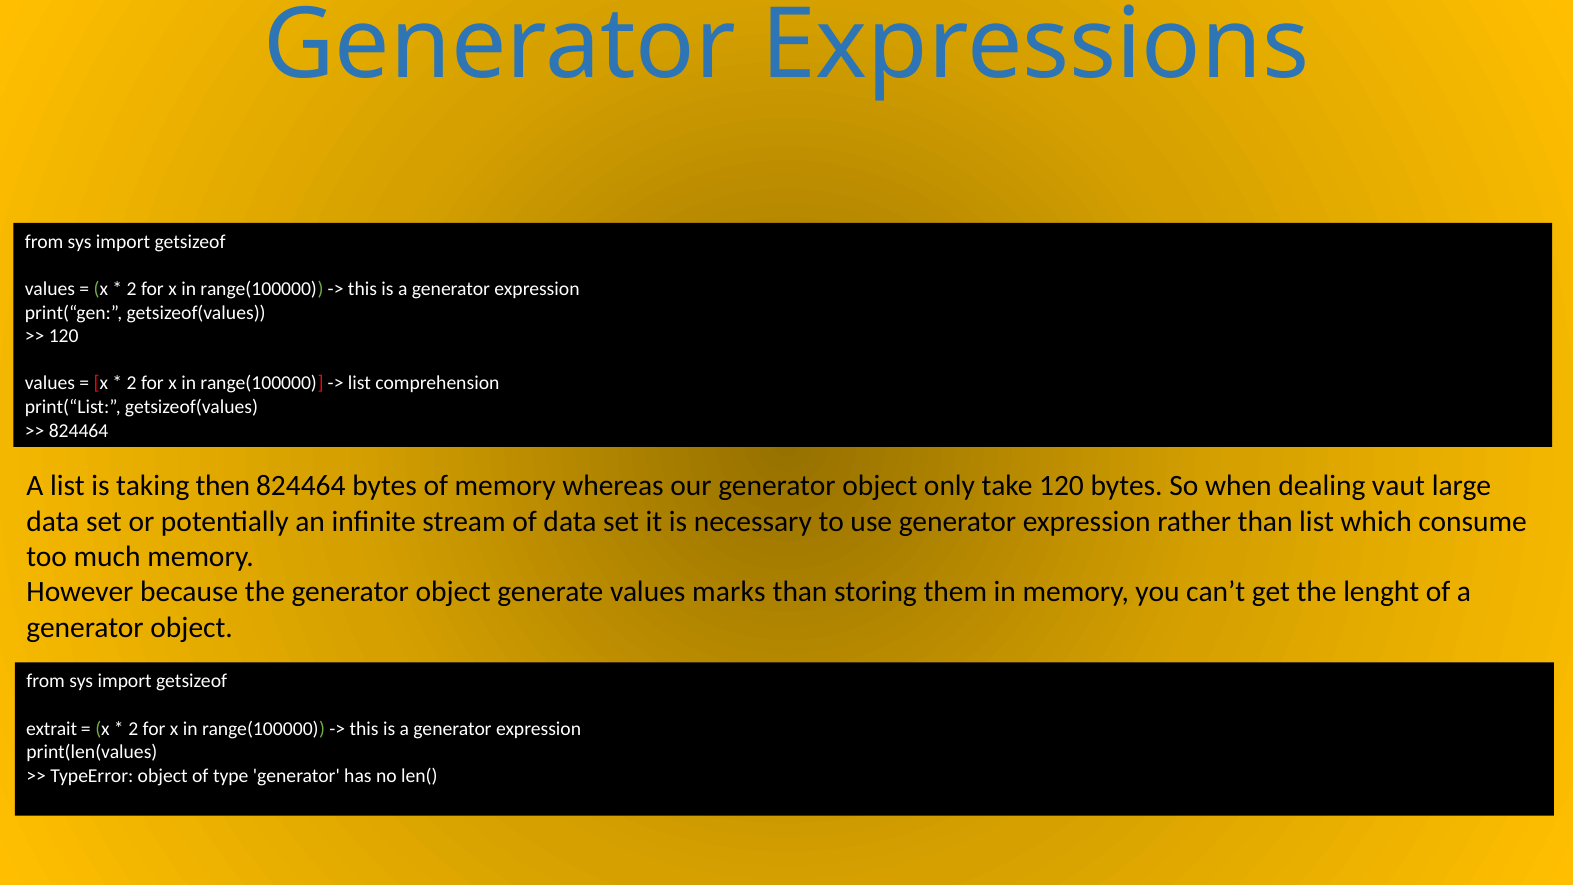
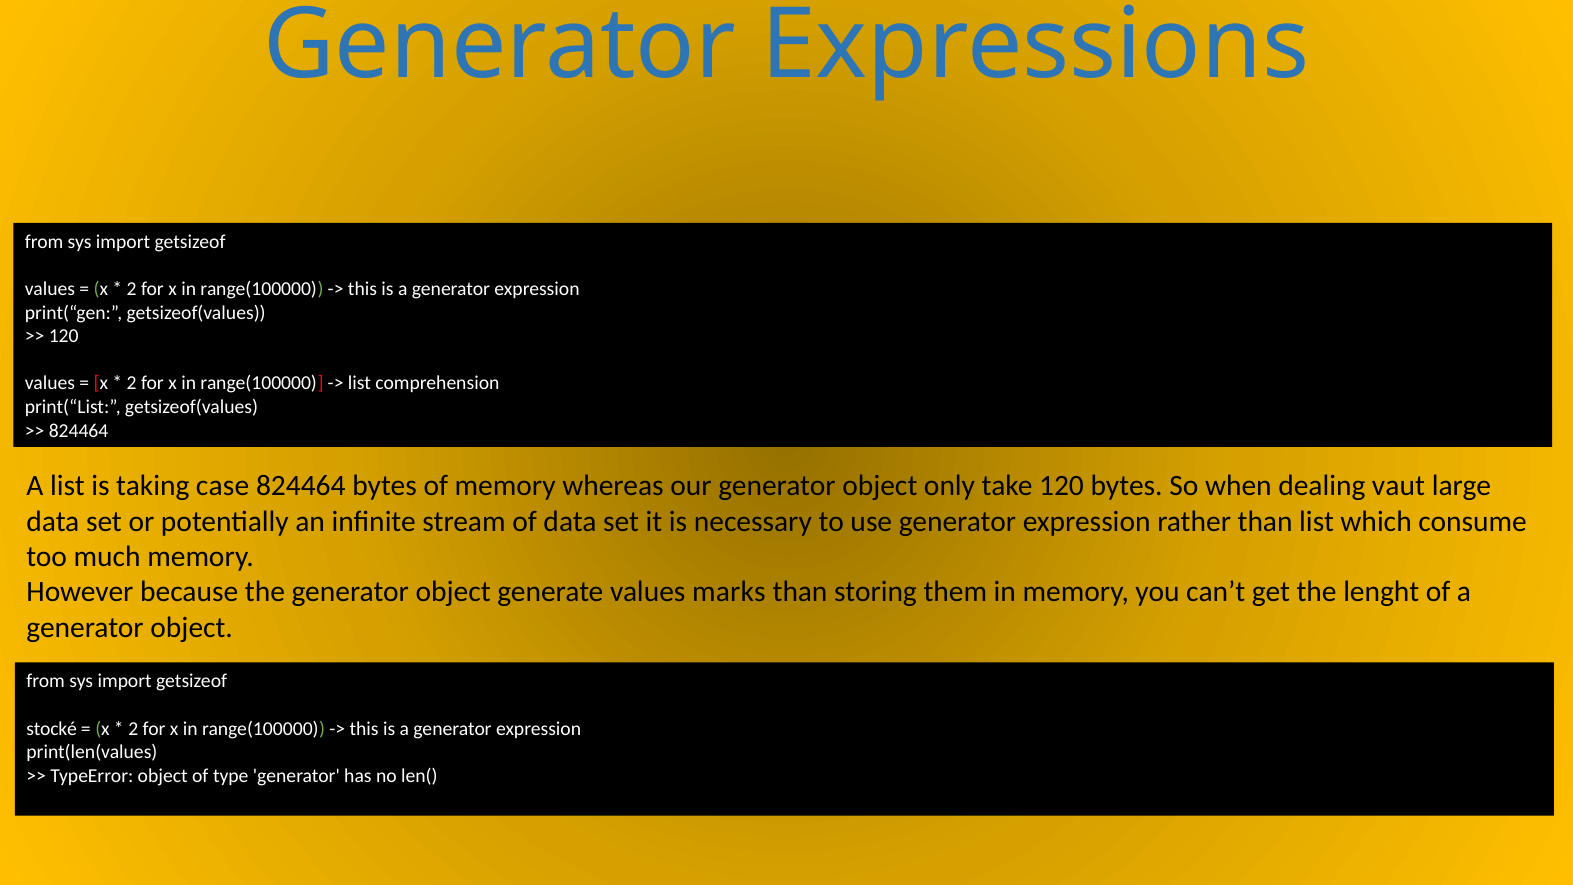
then: then -> case
extrait: extrait -> stocké
